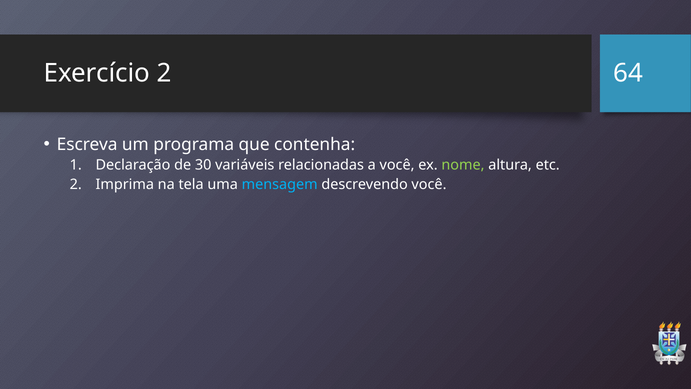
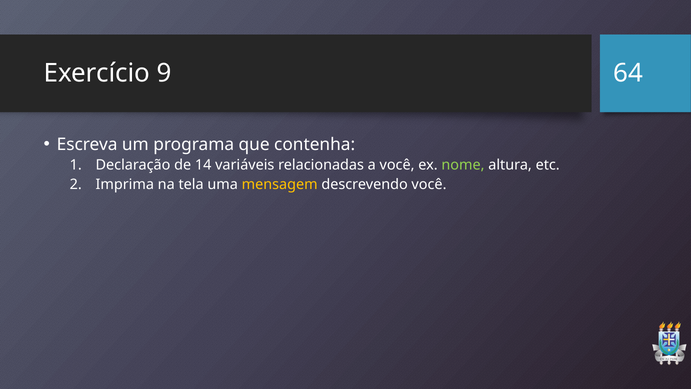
Exercício 2: 2 -> 9
30: 30 -> 14
mensagem colour: light blue -> yellow
